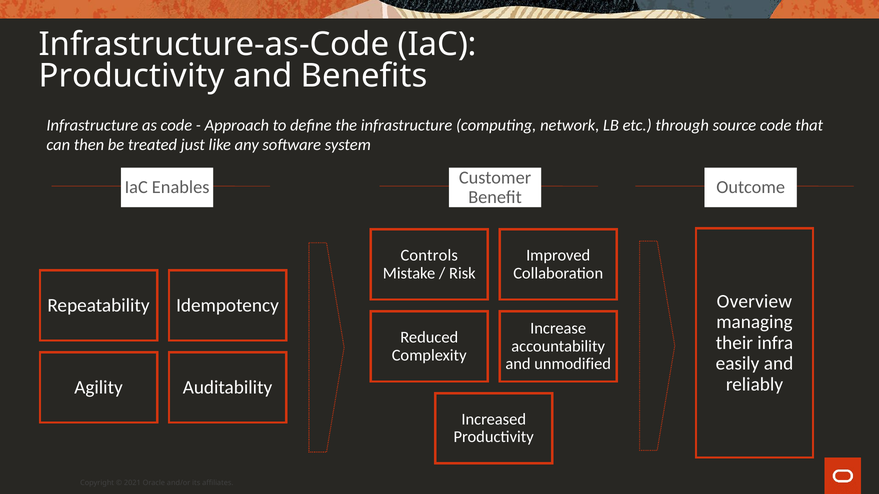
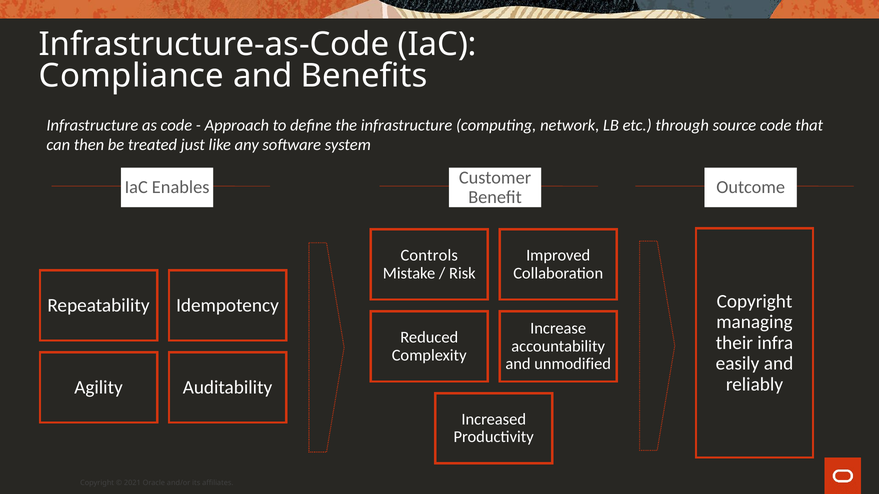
Productivity at (132, 76): Productivity -> Compliance
Overview at (754, 301): Overview -> Copyright
